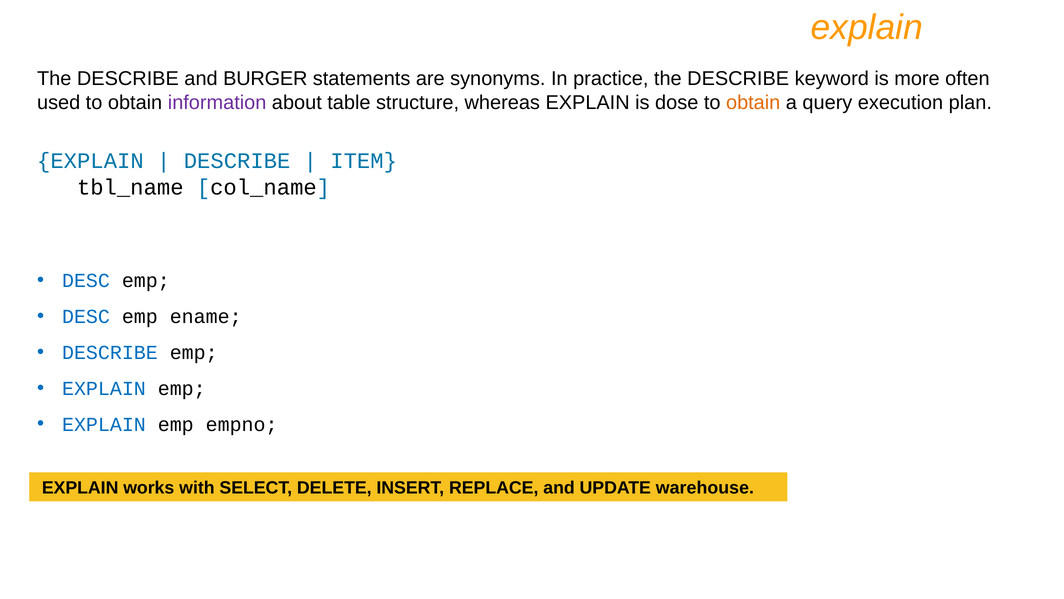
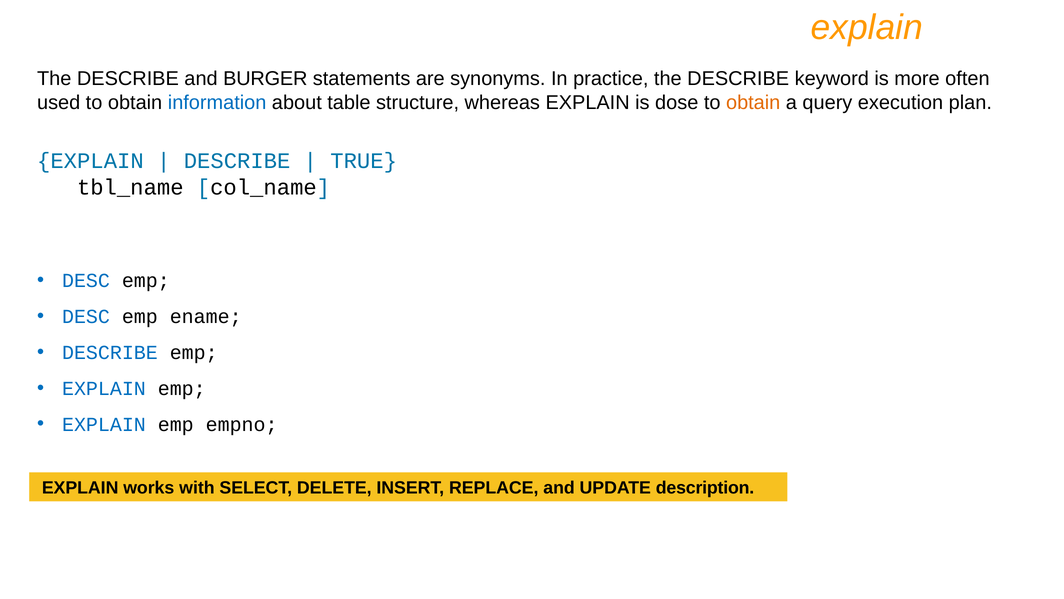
information colour: purple -> blue
ITEM: ITEM -> TRUE
warehouse: warehouse -> description
